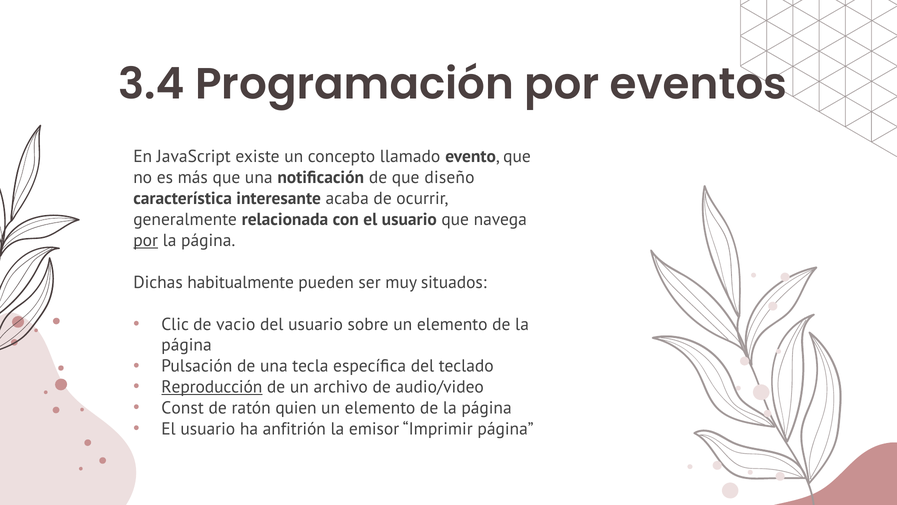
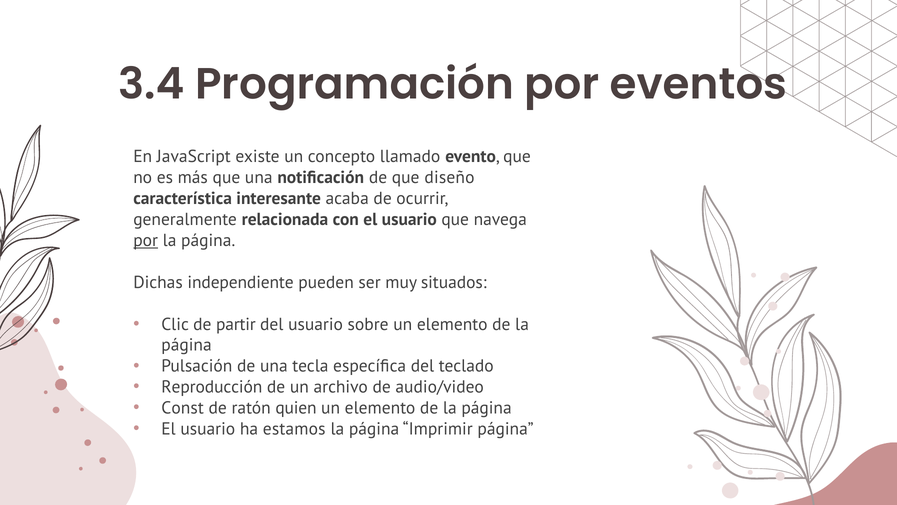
habitualmente: habitualmente -> independiente
vacio: vacio -> partir
Reproducción underline: present -> none
anfitrión: anfitrión -> estamos
emisor at (374, 429): emisor -> página
